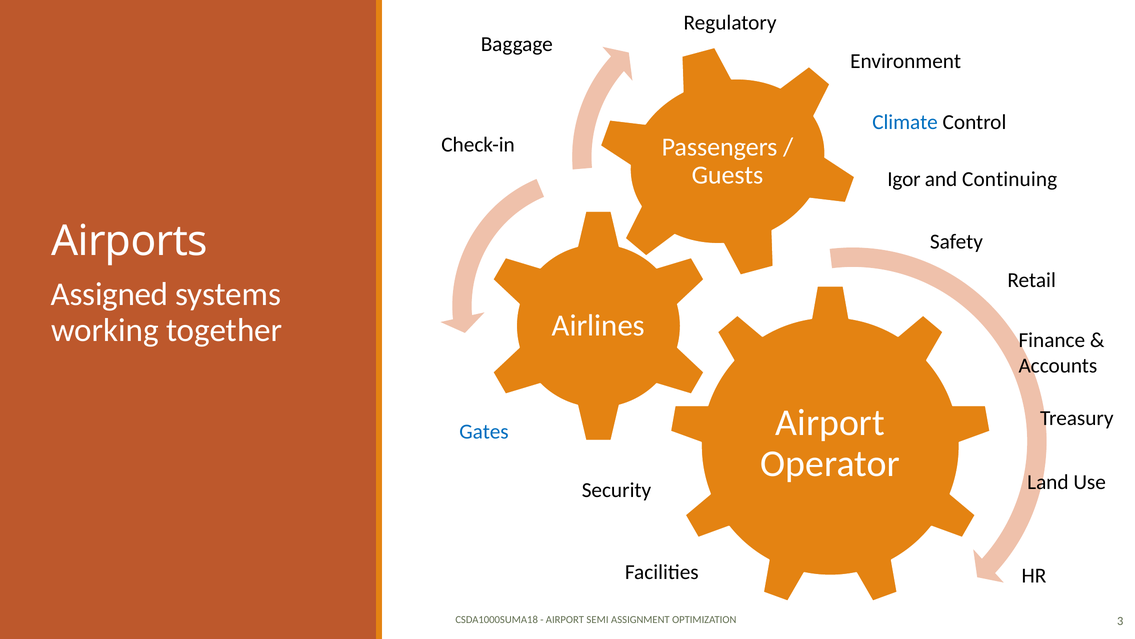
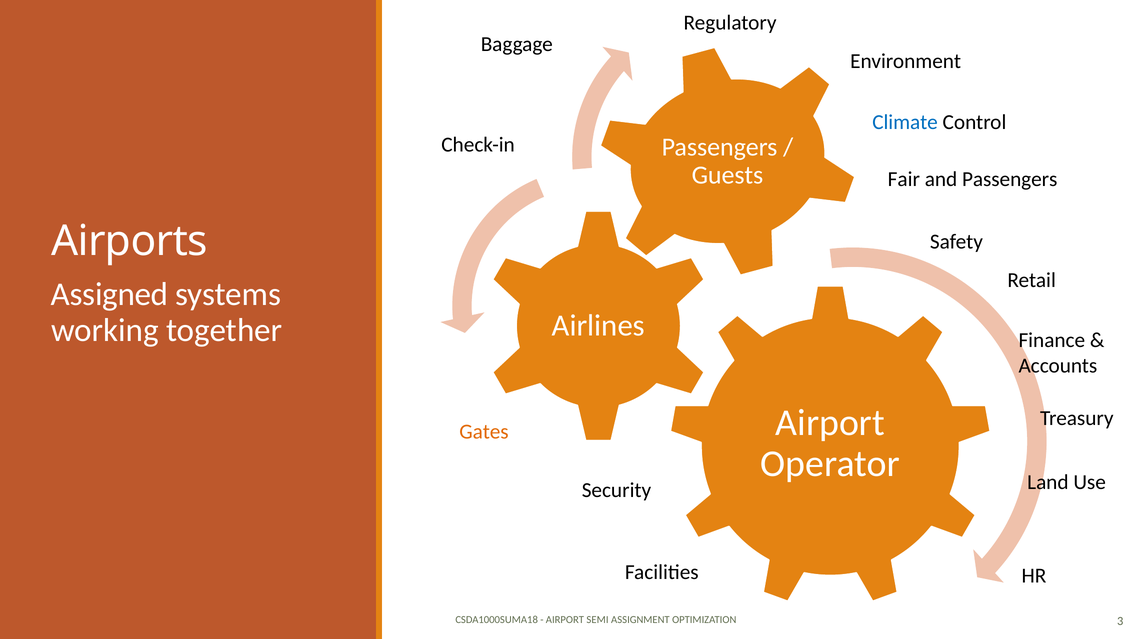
Igor: Igor -> Fair
and Continuing: Continuing -> Passengers
Gates colour: blue -> orange
